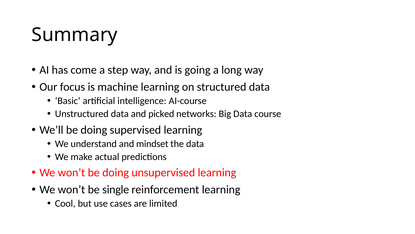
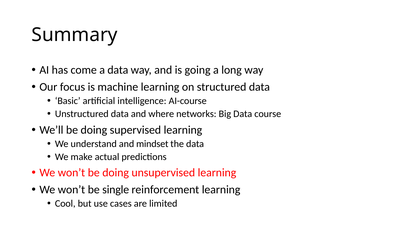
a step: step -> data
picked: picked -> where
